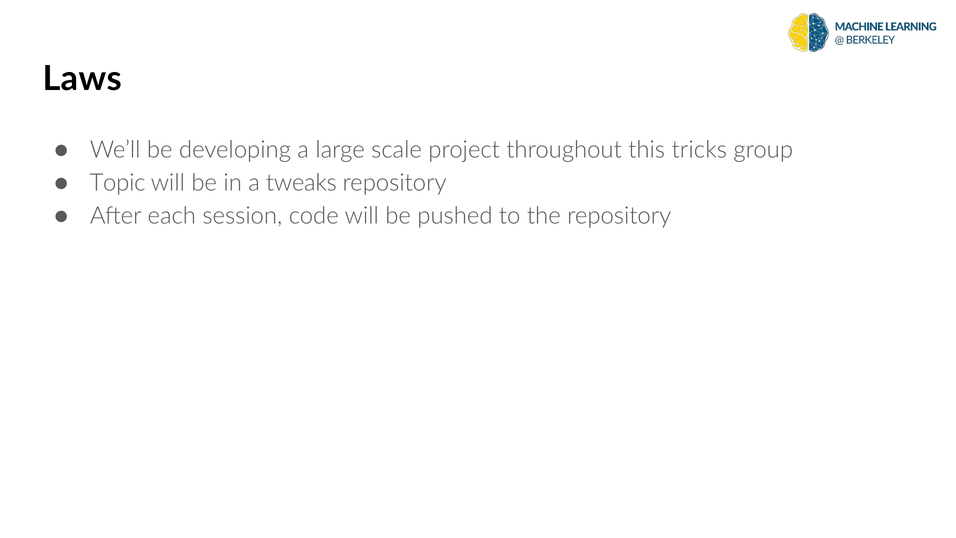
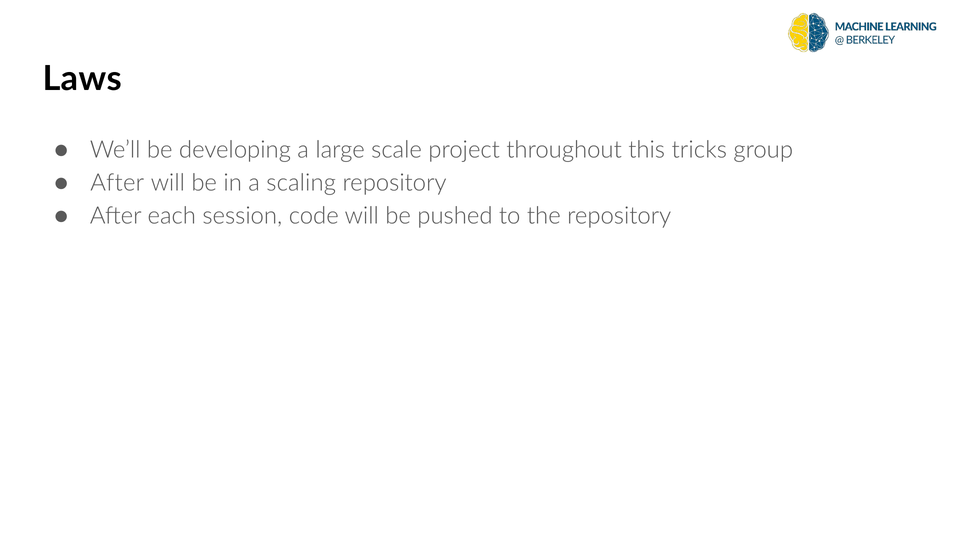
Topic at (117, 183): Topic -> After
tweaks: tweaks -> scaling
